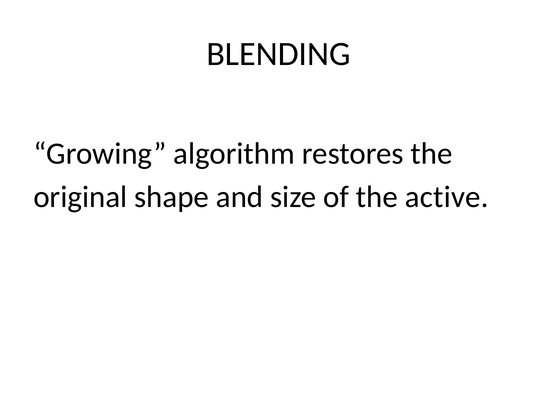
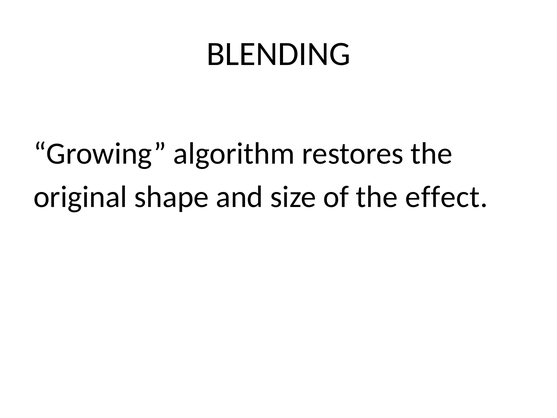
active: active -> effect
